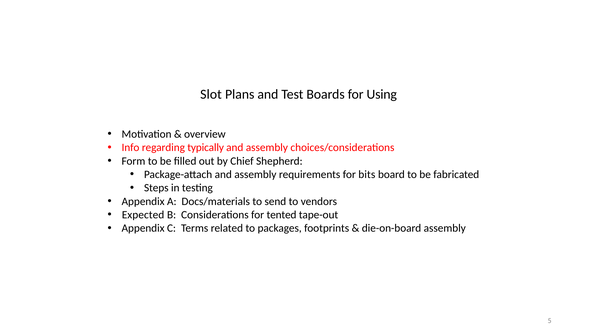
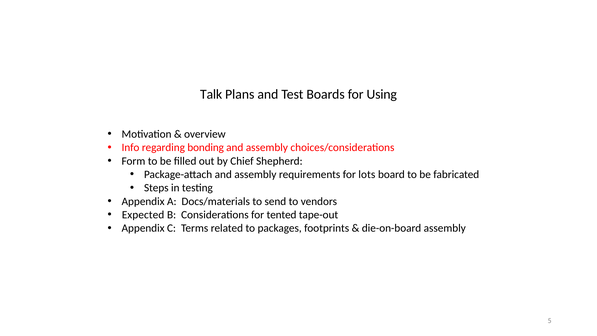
Slot: Slot -> Talk
typically: typically -> bonding
bits: bits -> lots
